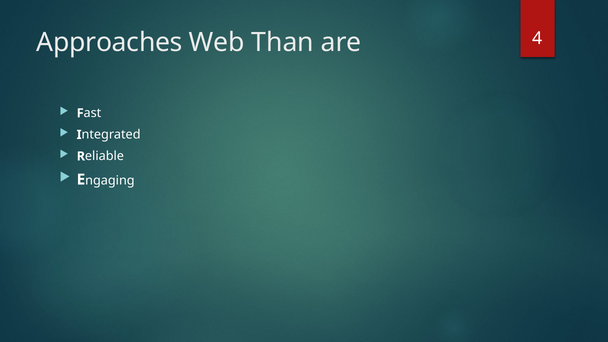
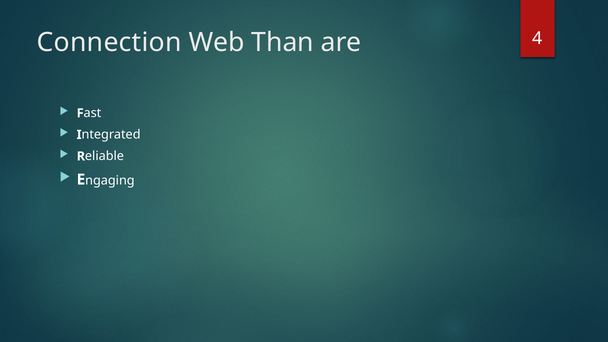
Approaches: Approaches -> Connection
